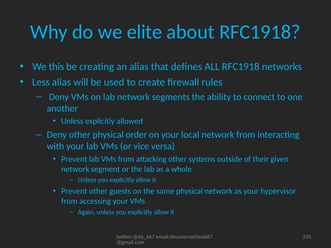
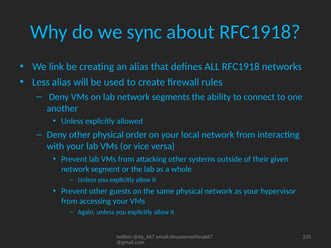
elite: elite -> sync
this: this -> link
